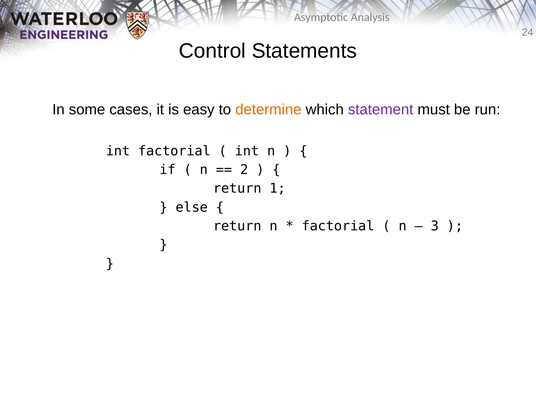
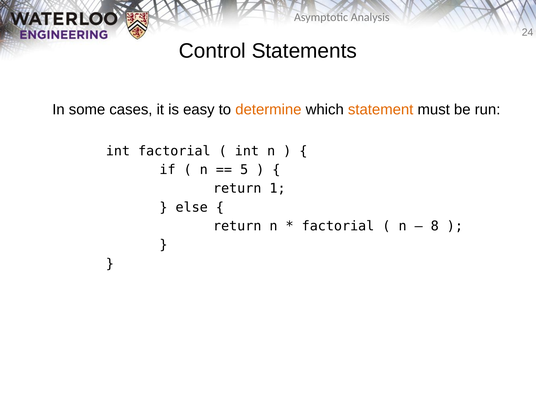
statement colour: purple -> orange
2: 2 -> 5
3: 3 -> 8
